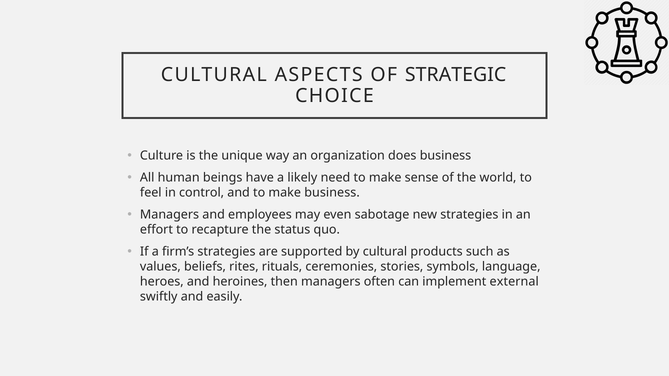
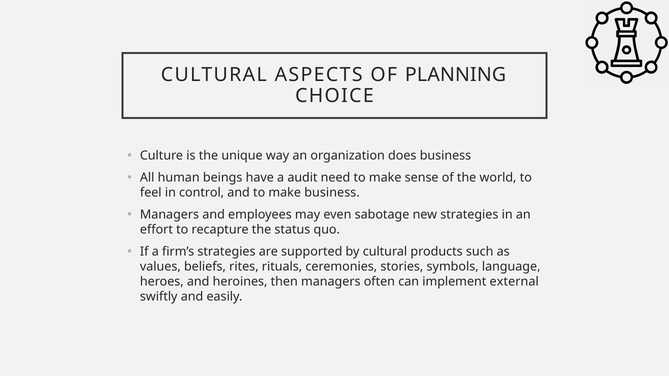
STRATEGIC: STRATEGIC -> PLANNING
likely: likely -> audit
